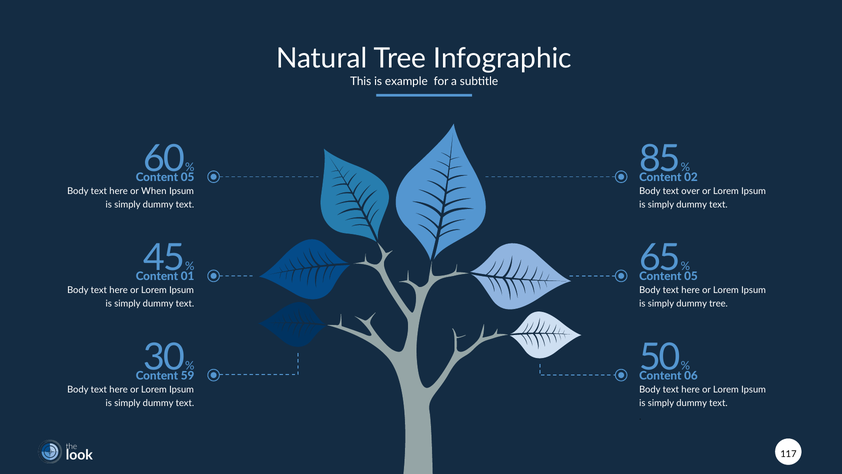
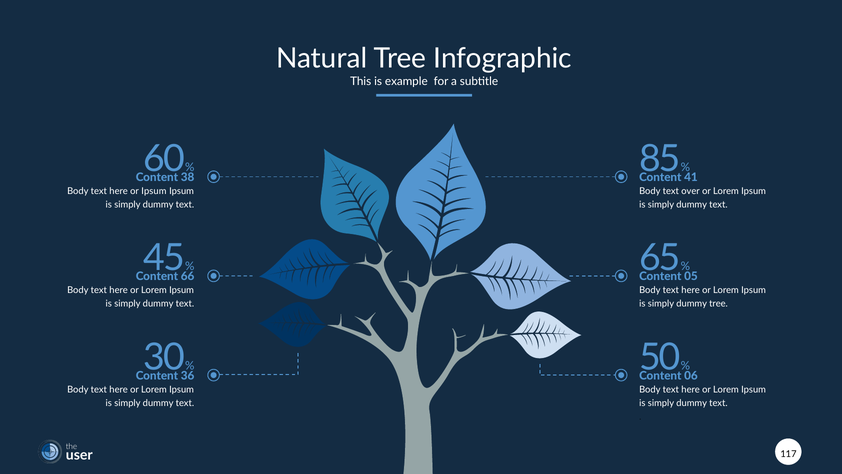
05 at (188, 177): 05 -> 38
02: 02 -> 41
or When: When -> Ipsum
01: 01 -> 66
59: 59 -> 36
look: look -> user
